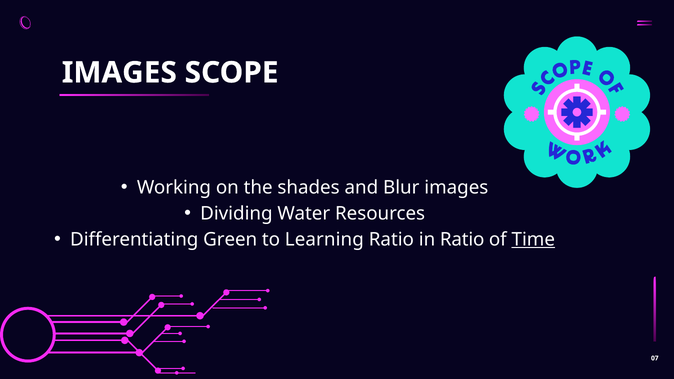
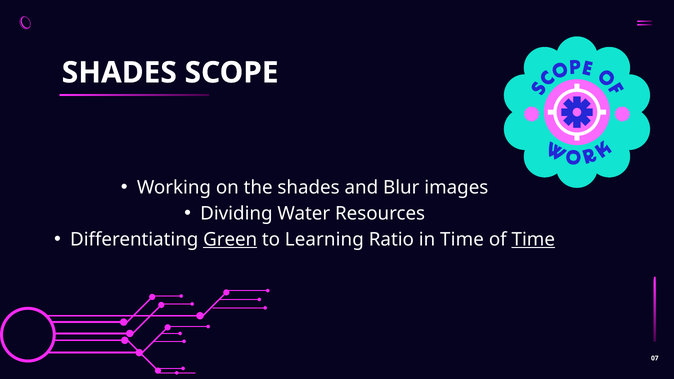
IMAGES at (119, 73): IMAGES -> SHADES
Green underline: none -> present
in Ratio: Ratio -> Time
